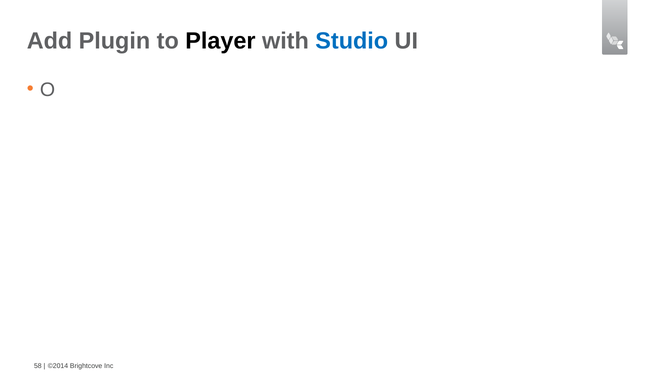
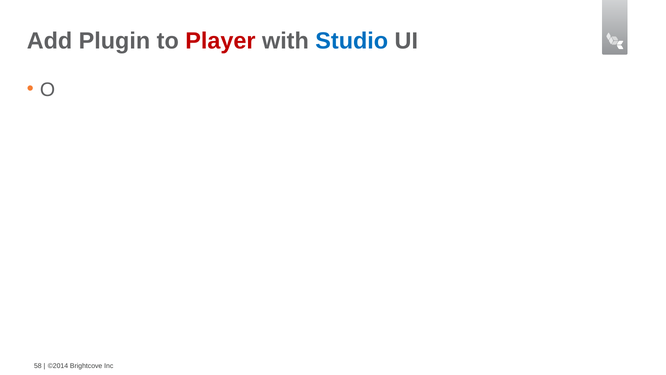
Player colour: black -> red
